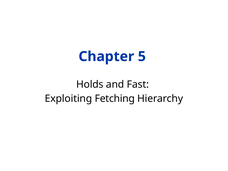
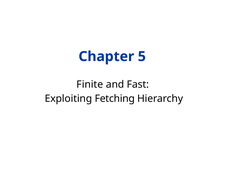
Holds: Holds -> Finite
